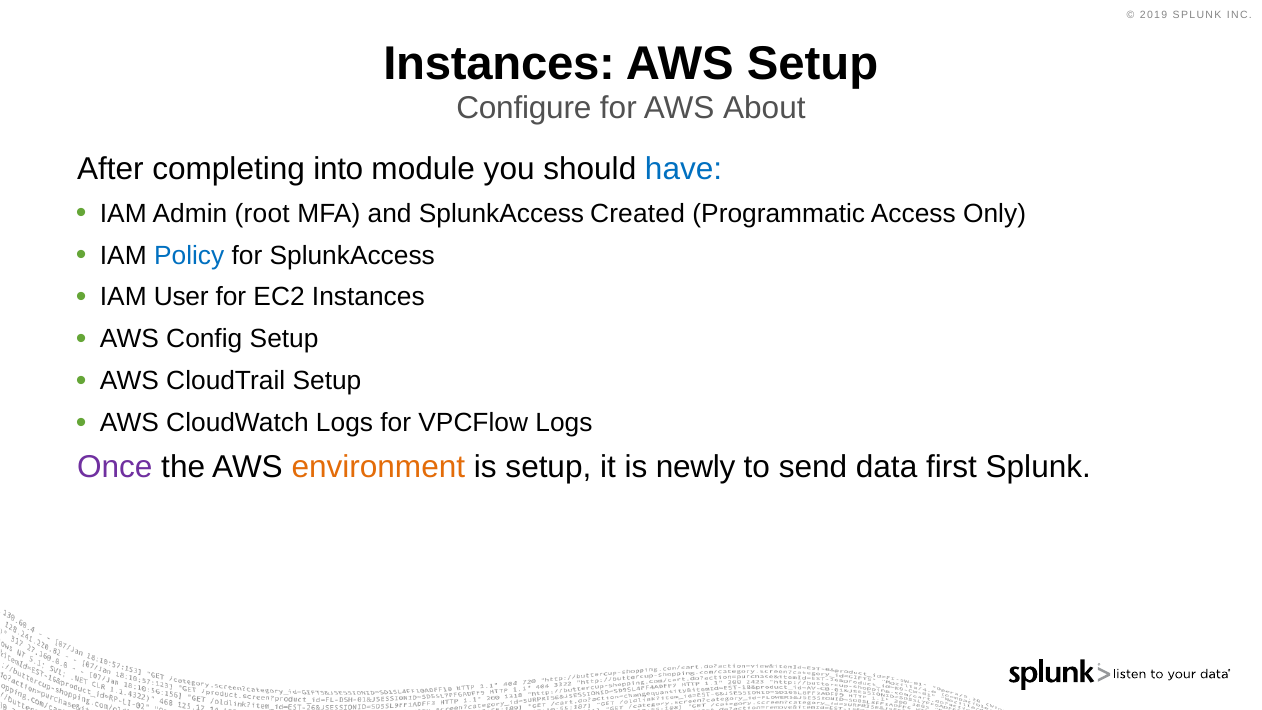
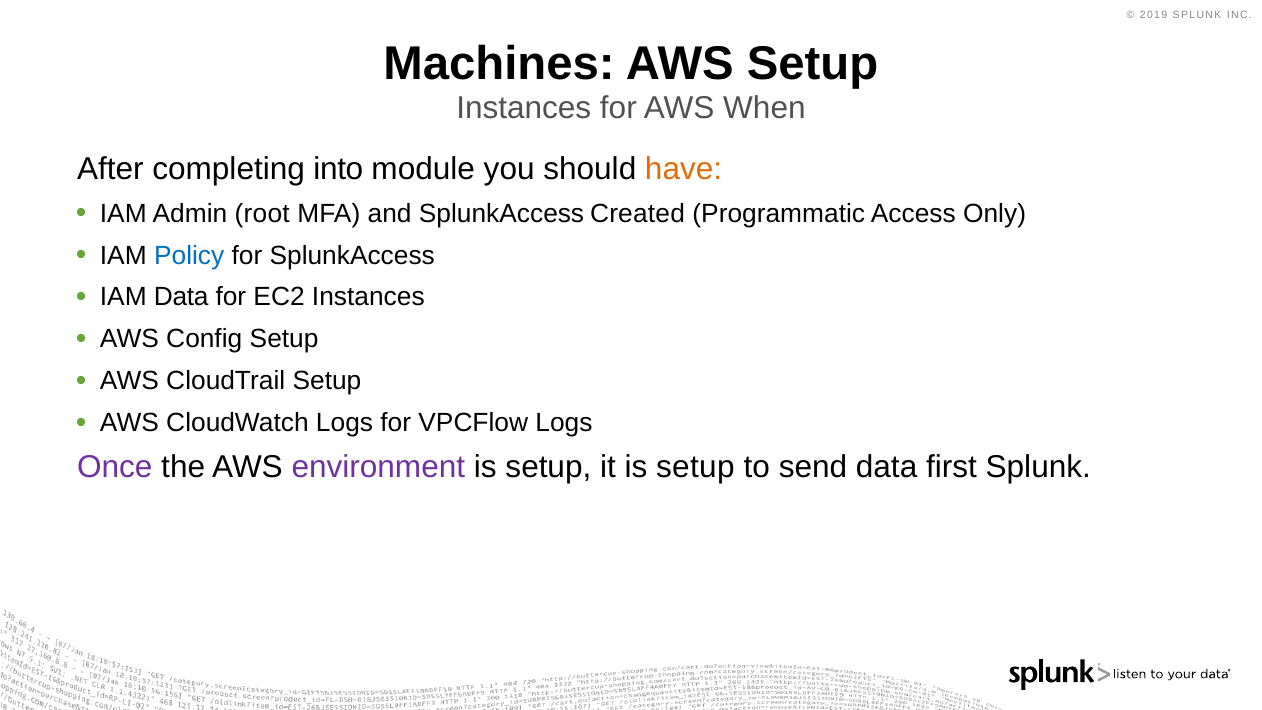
Instances at (499, 64): Instances -> Machines
Configure at (524, 109): Configure -> Instances
About: About -> When
have colour: blue -> orange
IAM User: User -> Data
environment colour: orange -> purple
it is newly: newly -> setup
